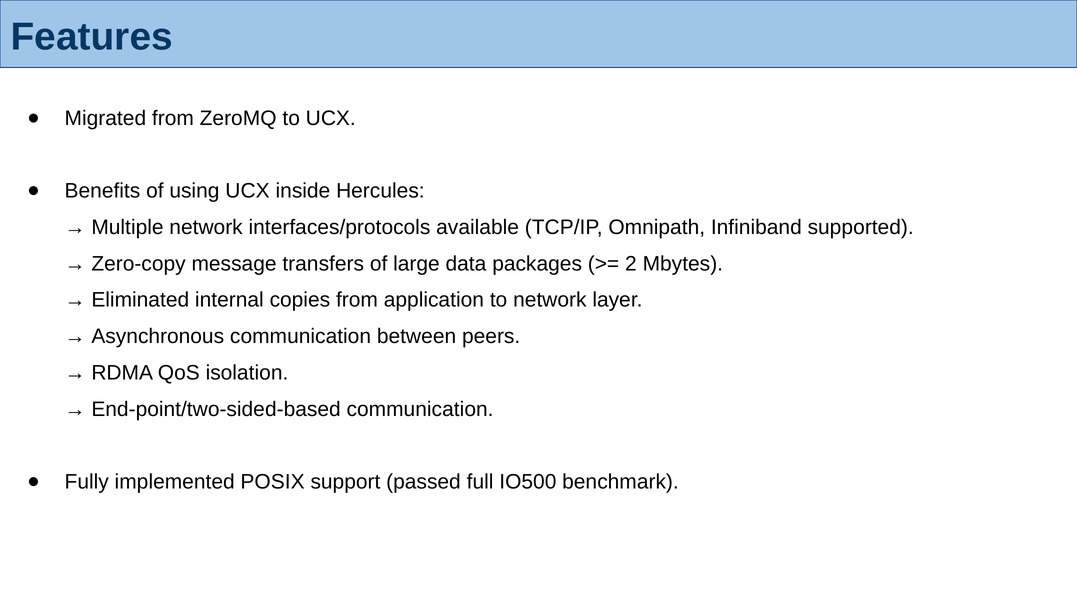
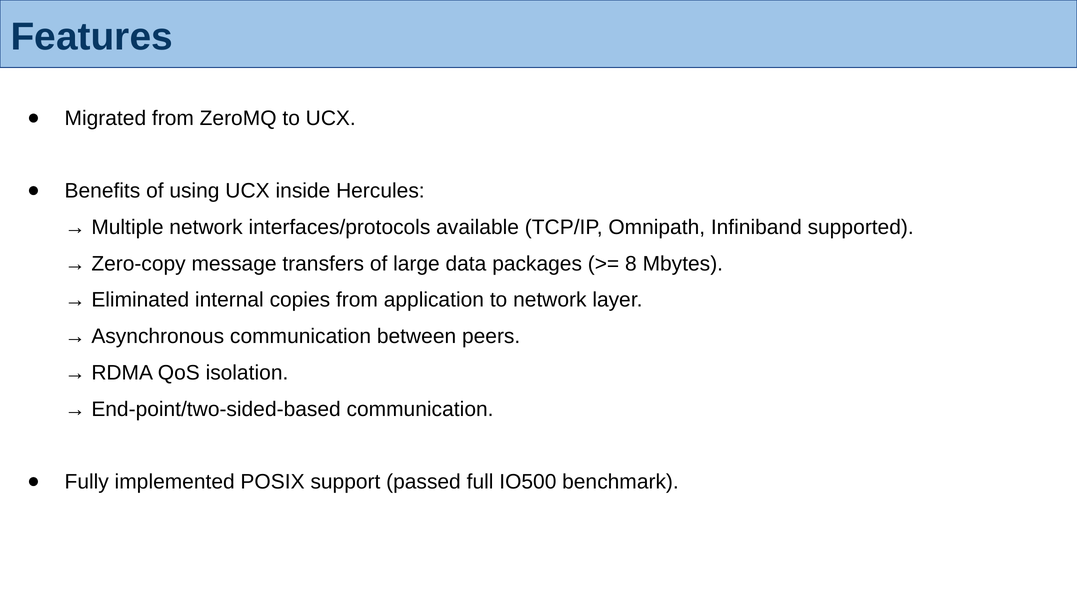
2: 2 -> 8
